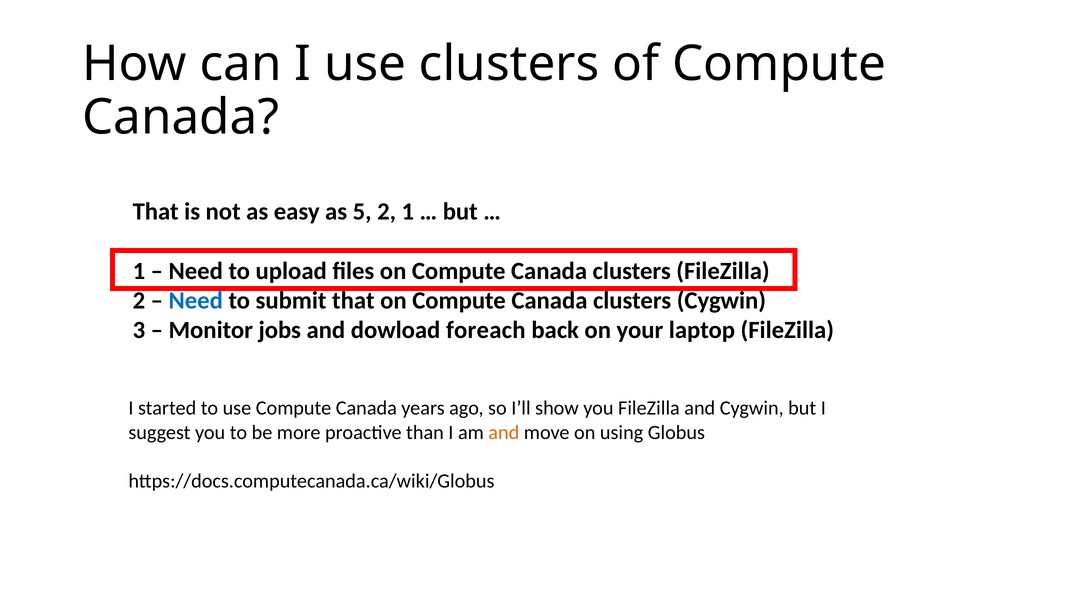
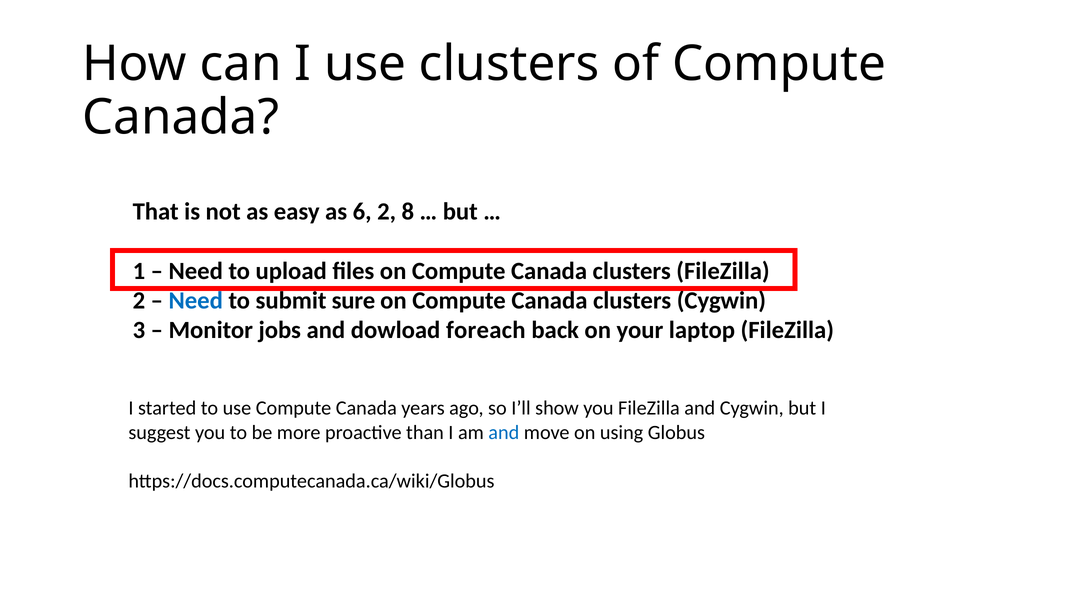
5: 5 -> 6
2 1: 1 -> 8
submit that: that -> sure
and at (504, 432) colour: orange -> blue
